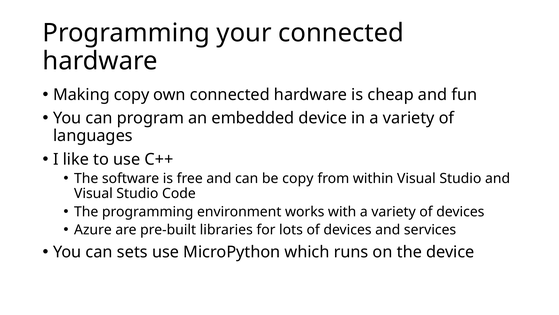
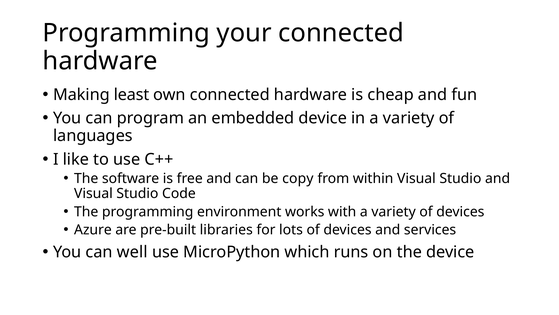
Making copy: copy -> least
sets: sets -> well
